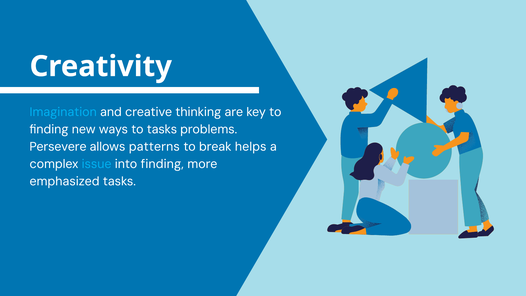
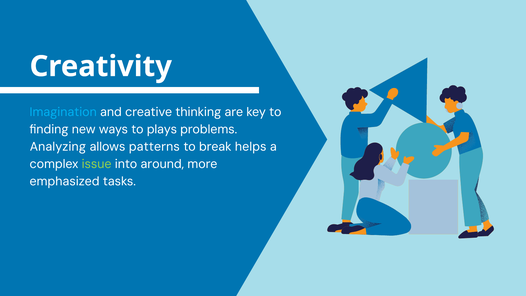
to tasks: tasks -> plays
Persevere: Persevere -> Analyzing
issue colour: light blue -> light green
into finding: finding -> around
